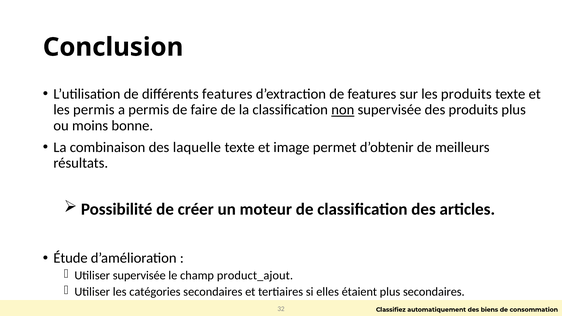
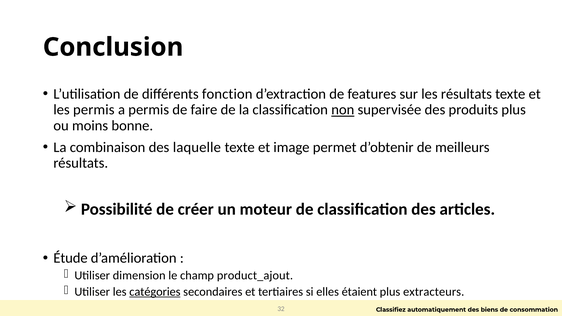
différents features: features -> fonction
les produits: produits -> résultats
Utiliser supervisée: supervisée -> dimension
catégories underline: none -> present
plus secondaires: secondaires -> extracteurs
